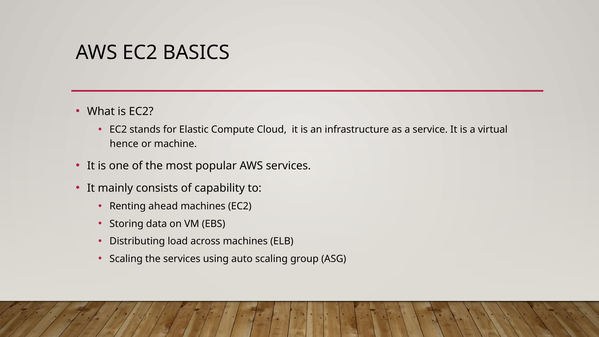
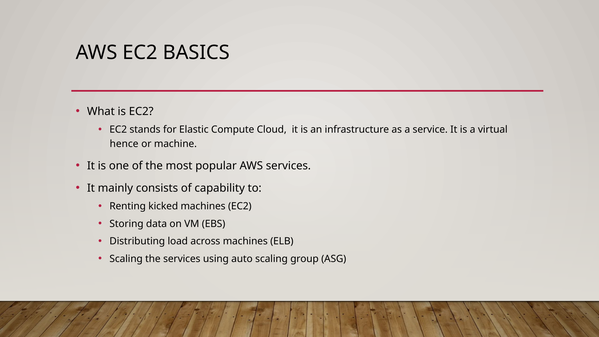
ahead: ahead -> kicked
